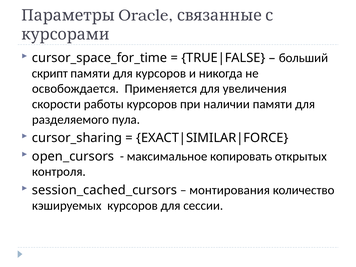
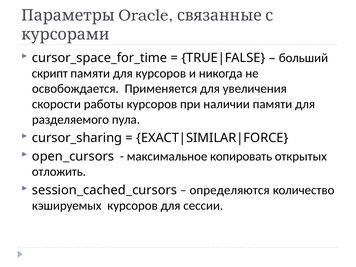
контроля: контроля -> отложить
монтирования: монтирования -> определяются
